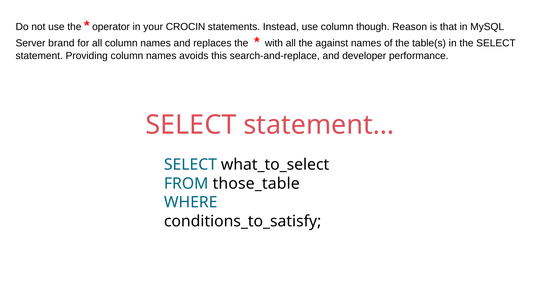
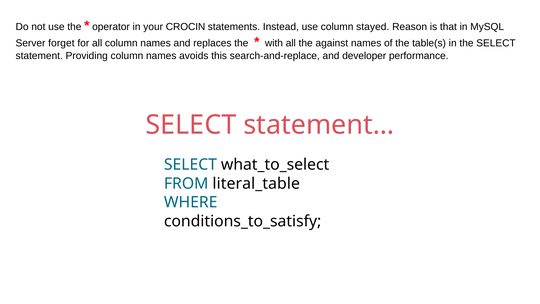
though: though -> stayed
brand: brand -> forget
those_table: those_table -> literal_table
